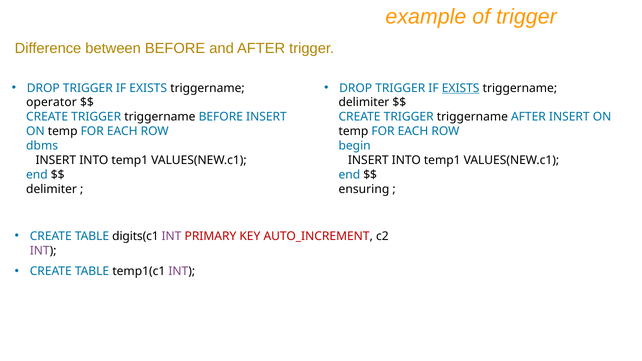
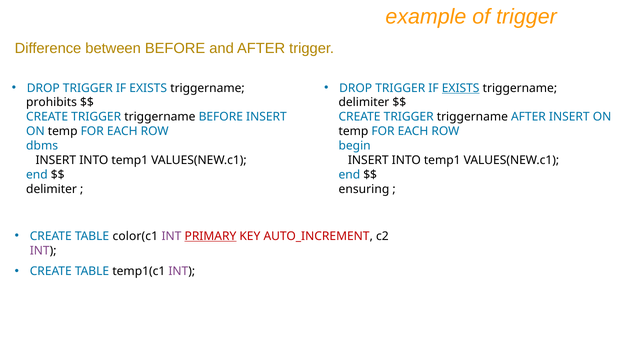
operator: operator -> prohibits
digits(c1: digits(c1 -> color(c1
PRIMARY underline: none -> present
